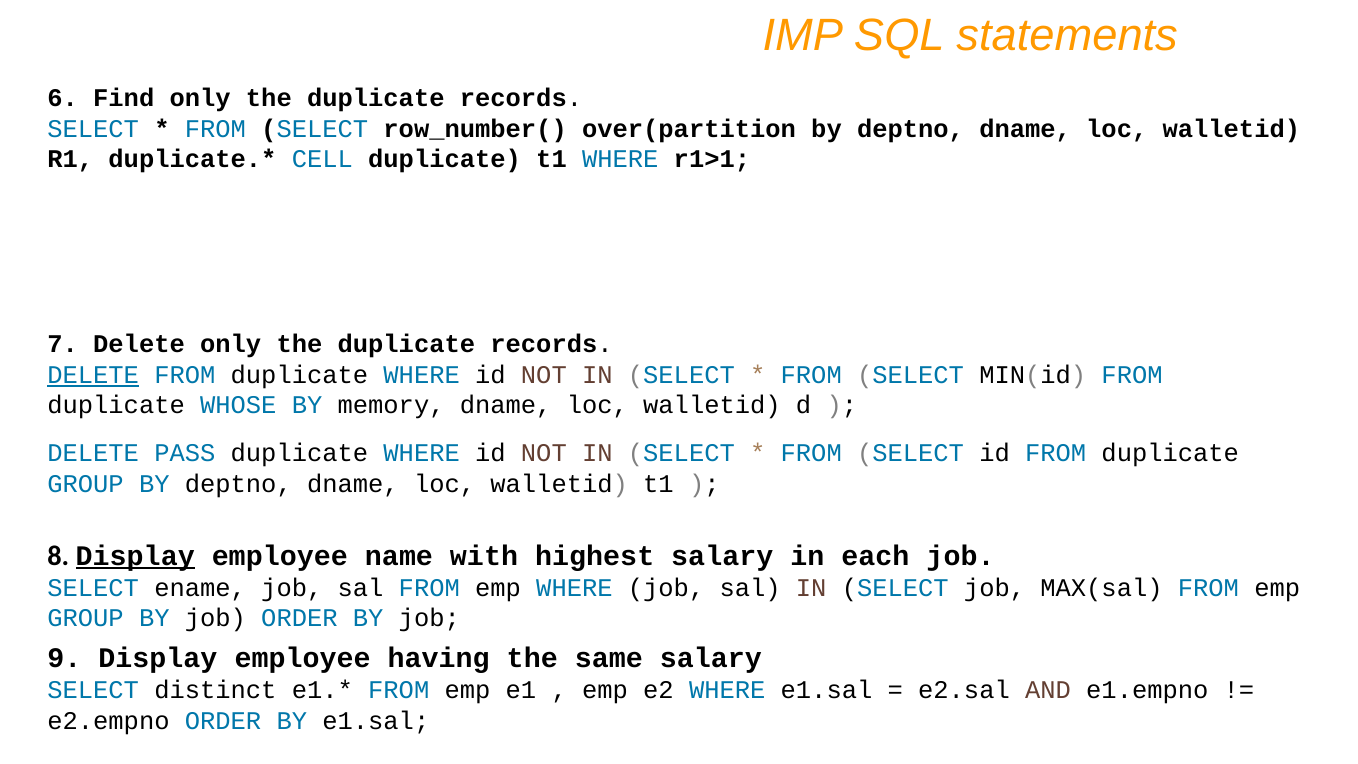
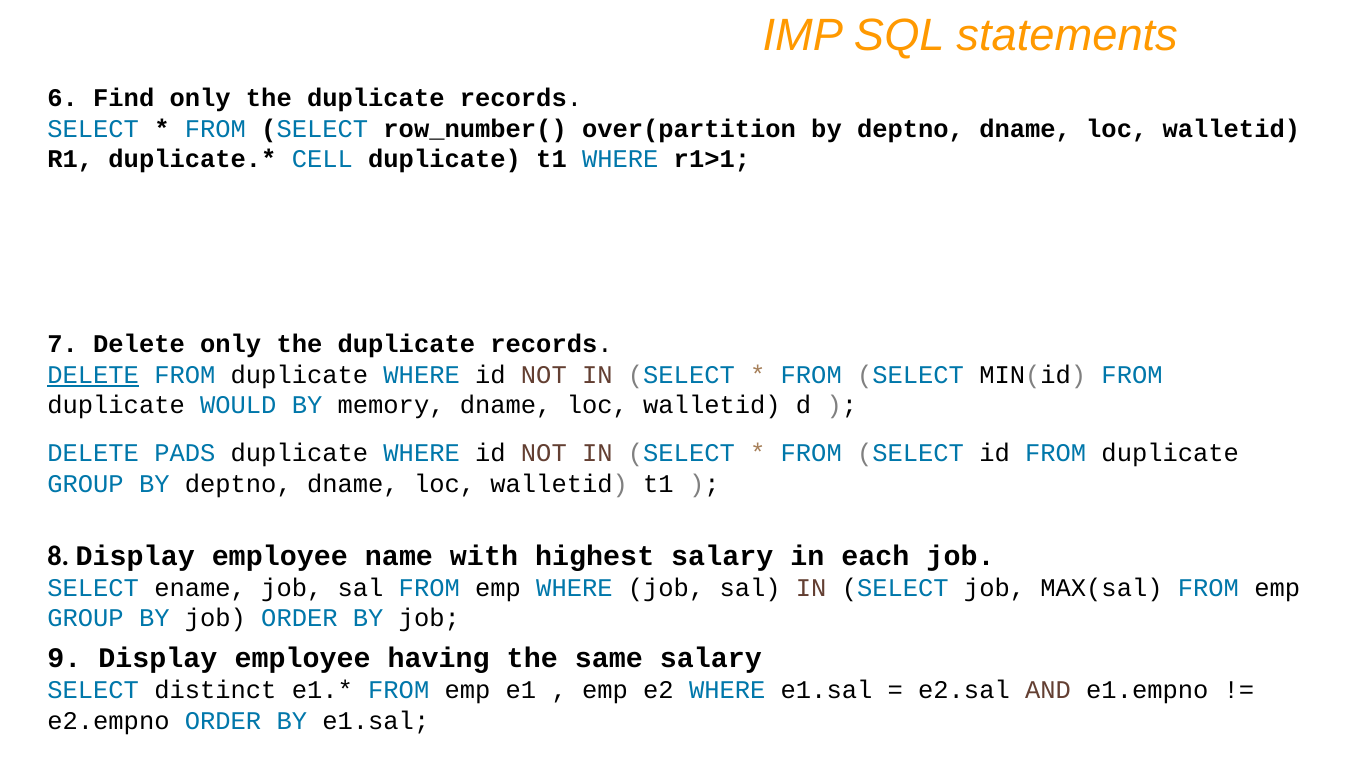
WHOSE: WHOSE -> WOULD
PASS: PASS -> PADS
Display at (135, 556) underline: present -> none
